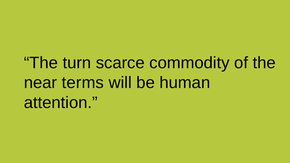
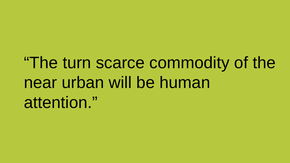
terms: terms -> urban
